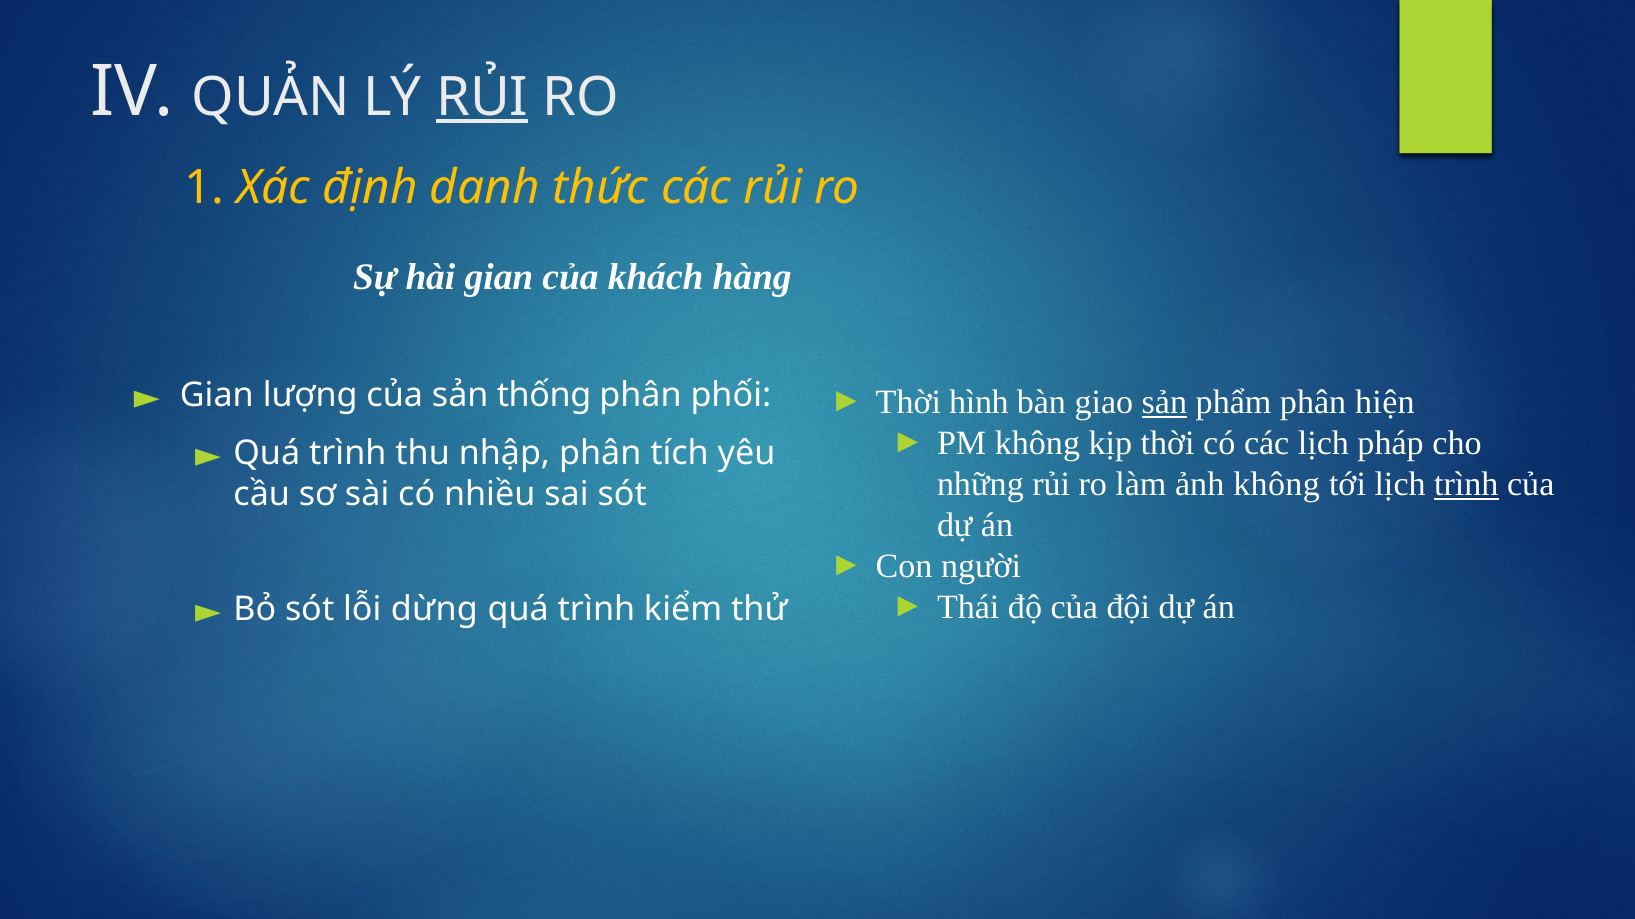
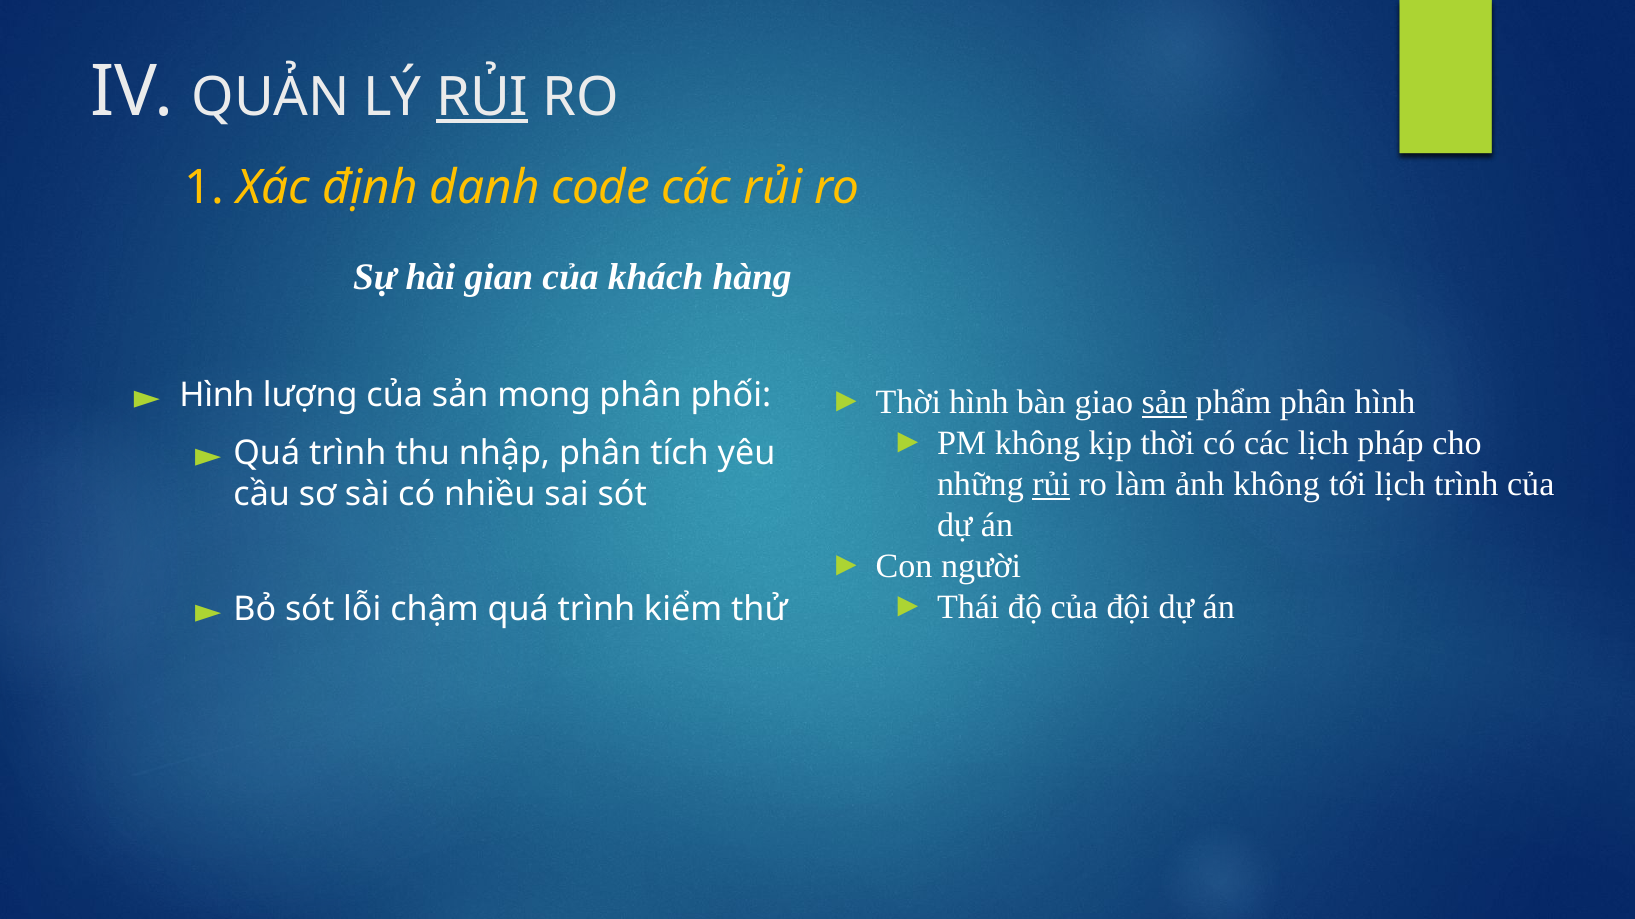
thức: thức -> code
Gian at (217, 395): Gian -> Hình
thống: thống -> mong
phân hiện: hiện -> hình
rủi at (1051, 485) underline: none -> present
trình at (1466, 485) underline: present -> none
dừng: dừng -> chậm
